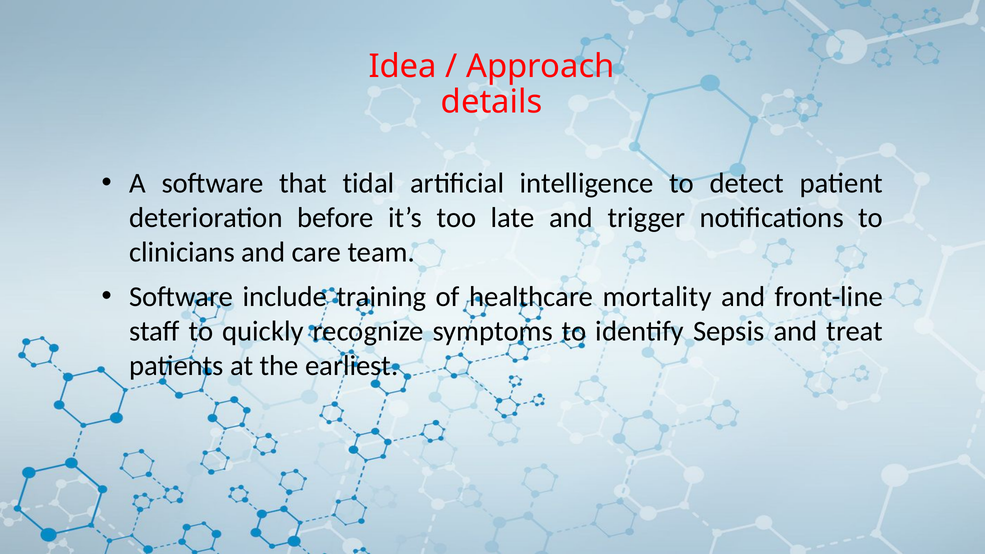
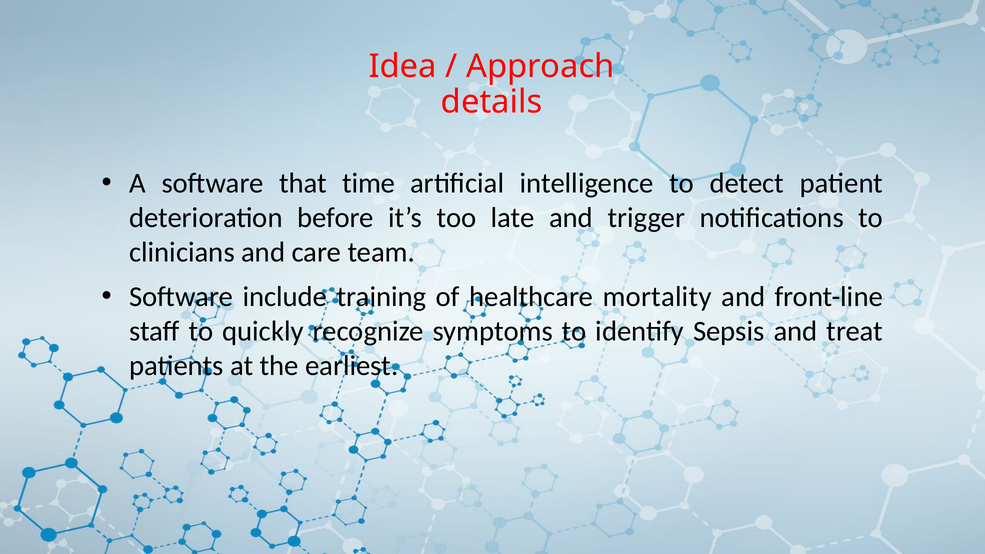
tidal: tidal -> time
